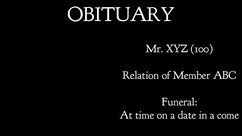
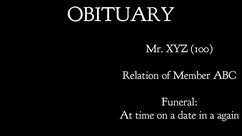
come: come -> again
